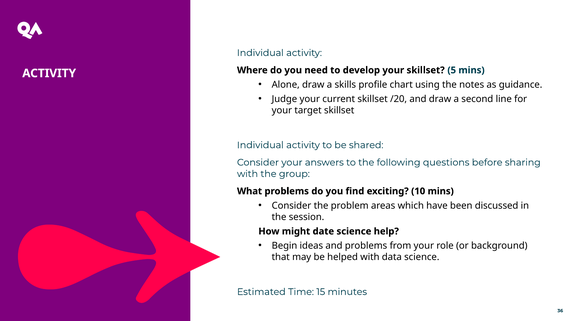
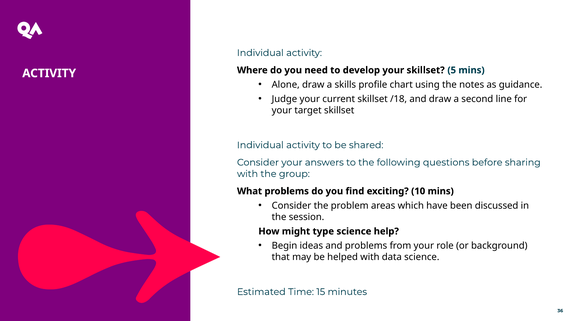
/20: /20 -> /18
date: date -> type
